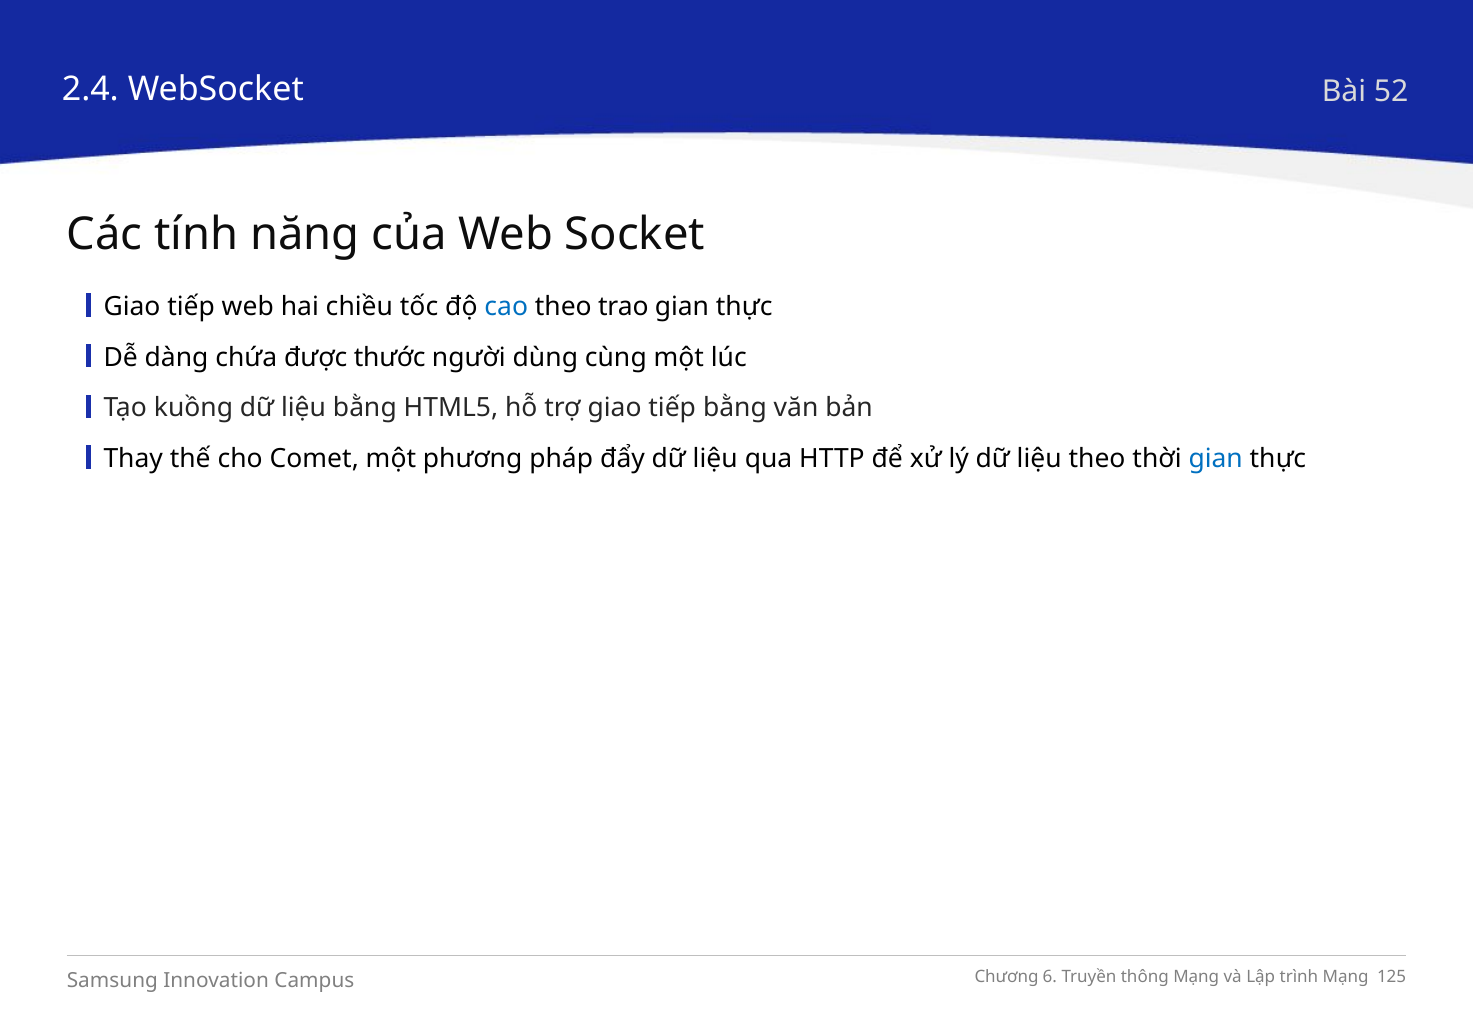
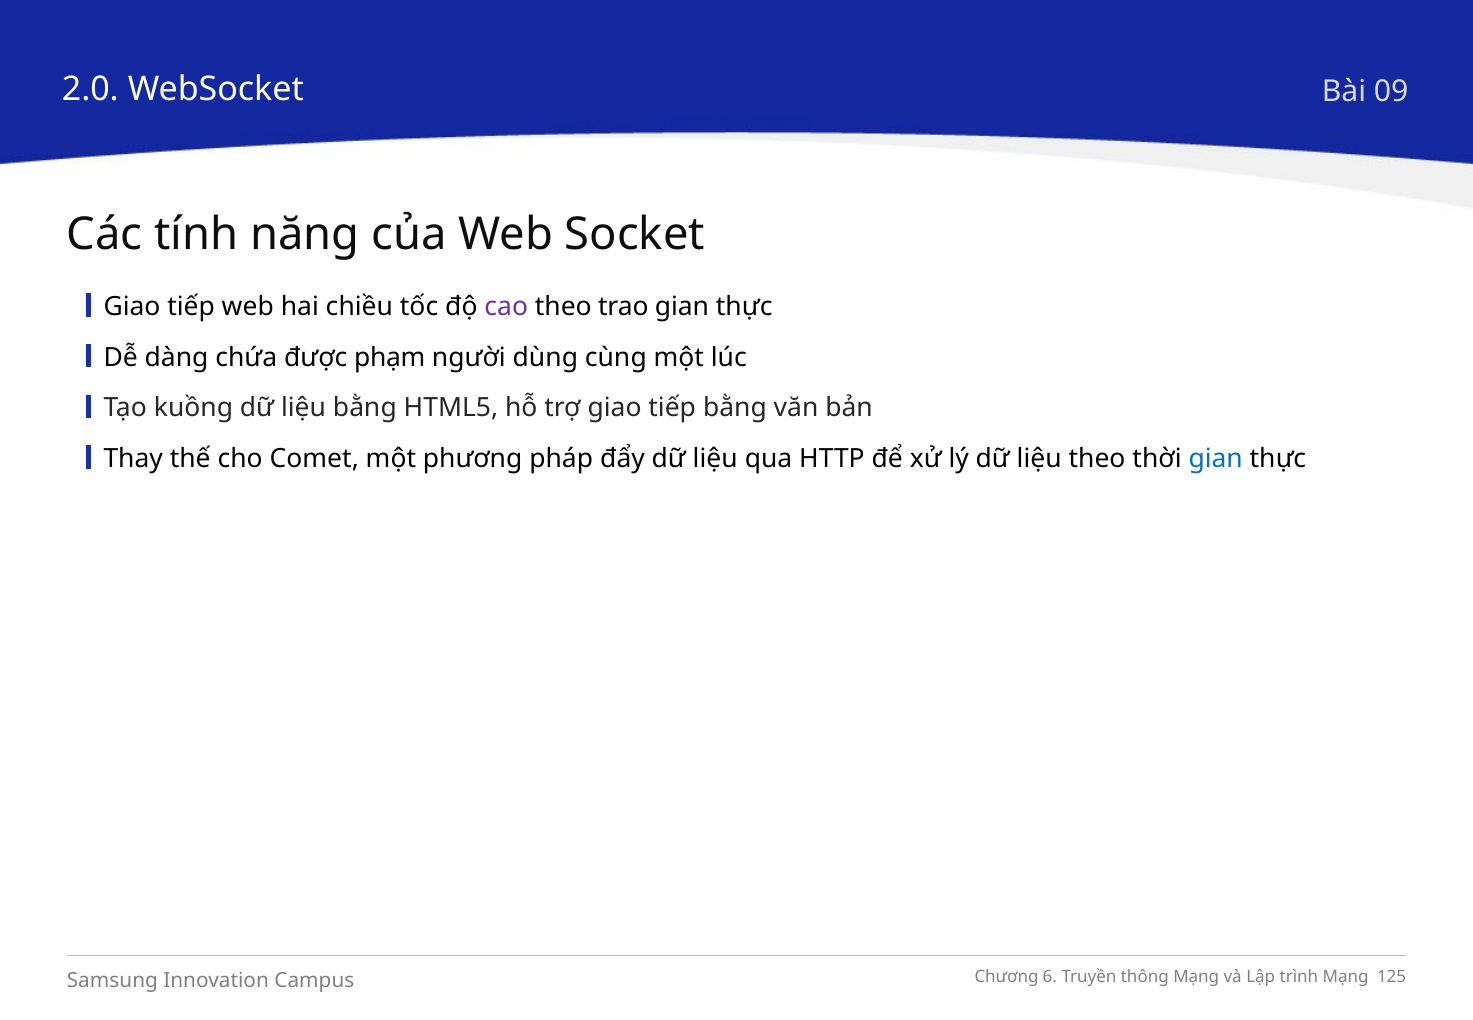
2.4: 2.4 -> 2.0
52: 52 -> 09
cao colour: blue -> purple
thước: thước -> phạm
